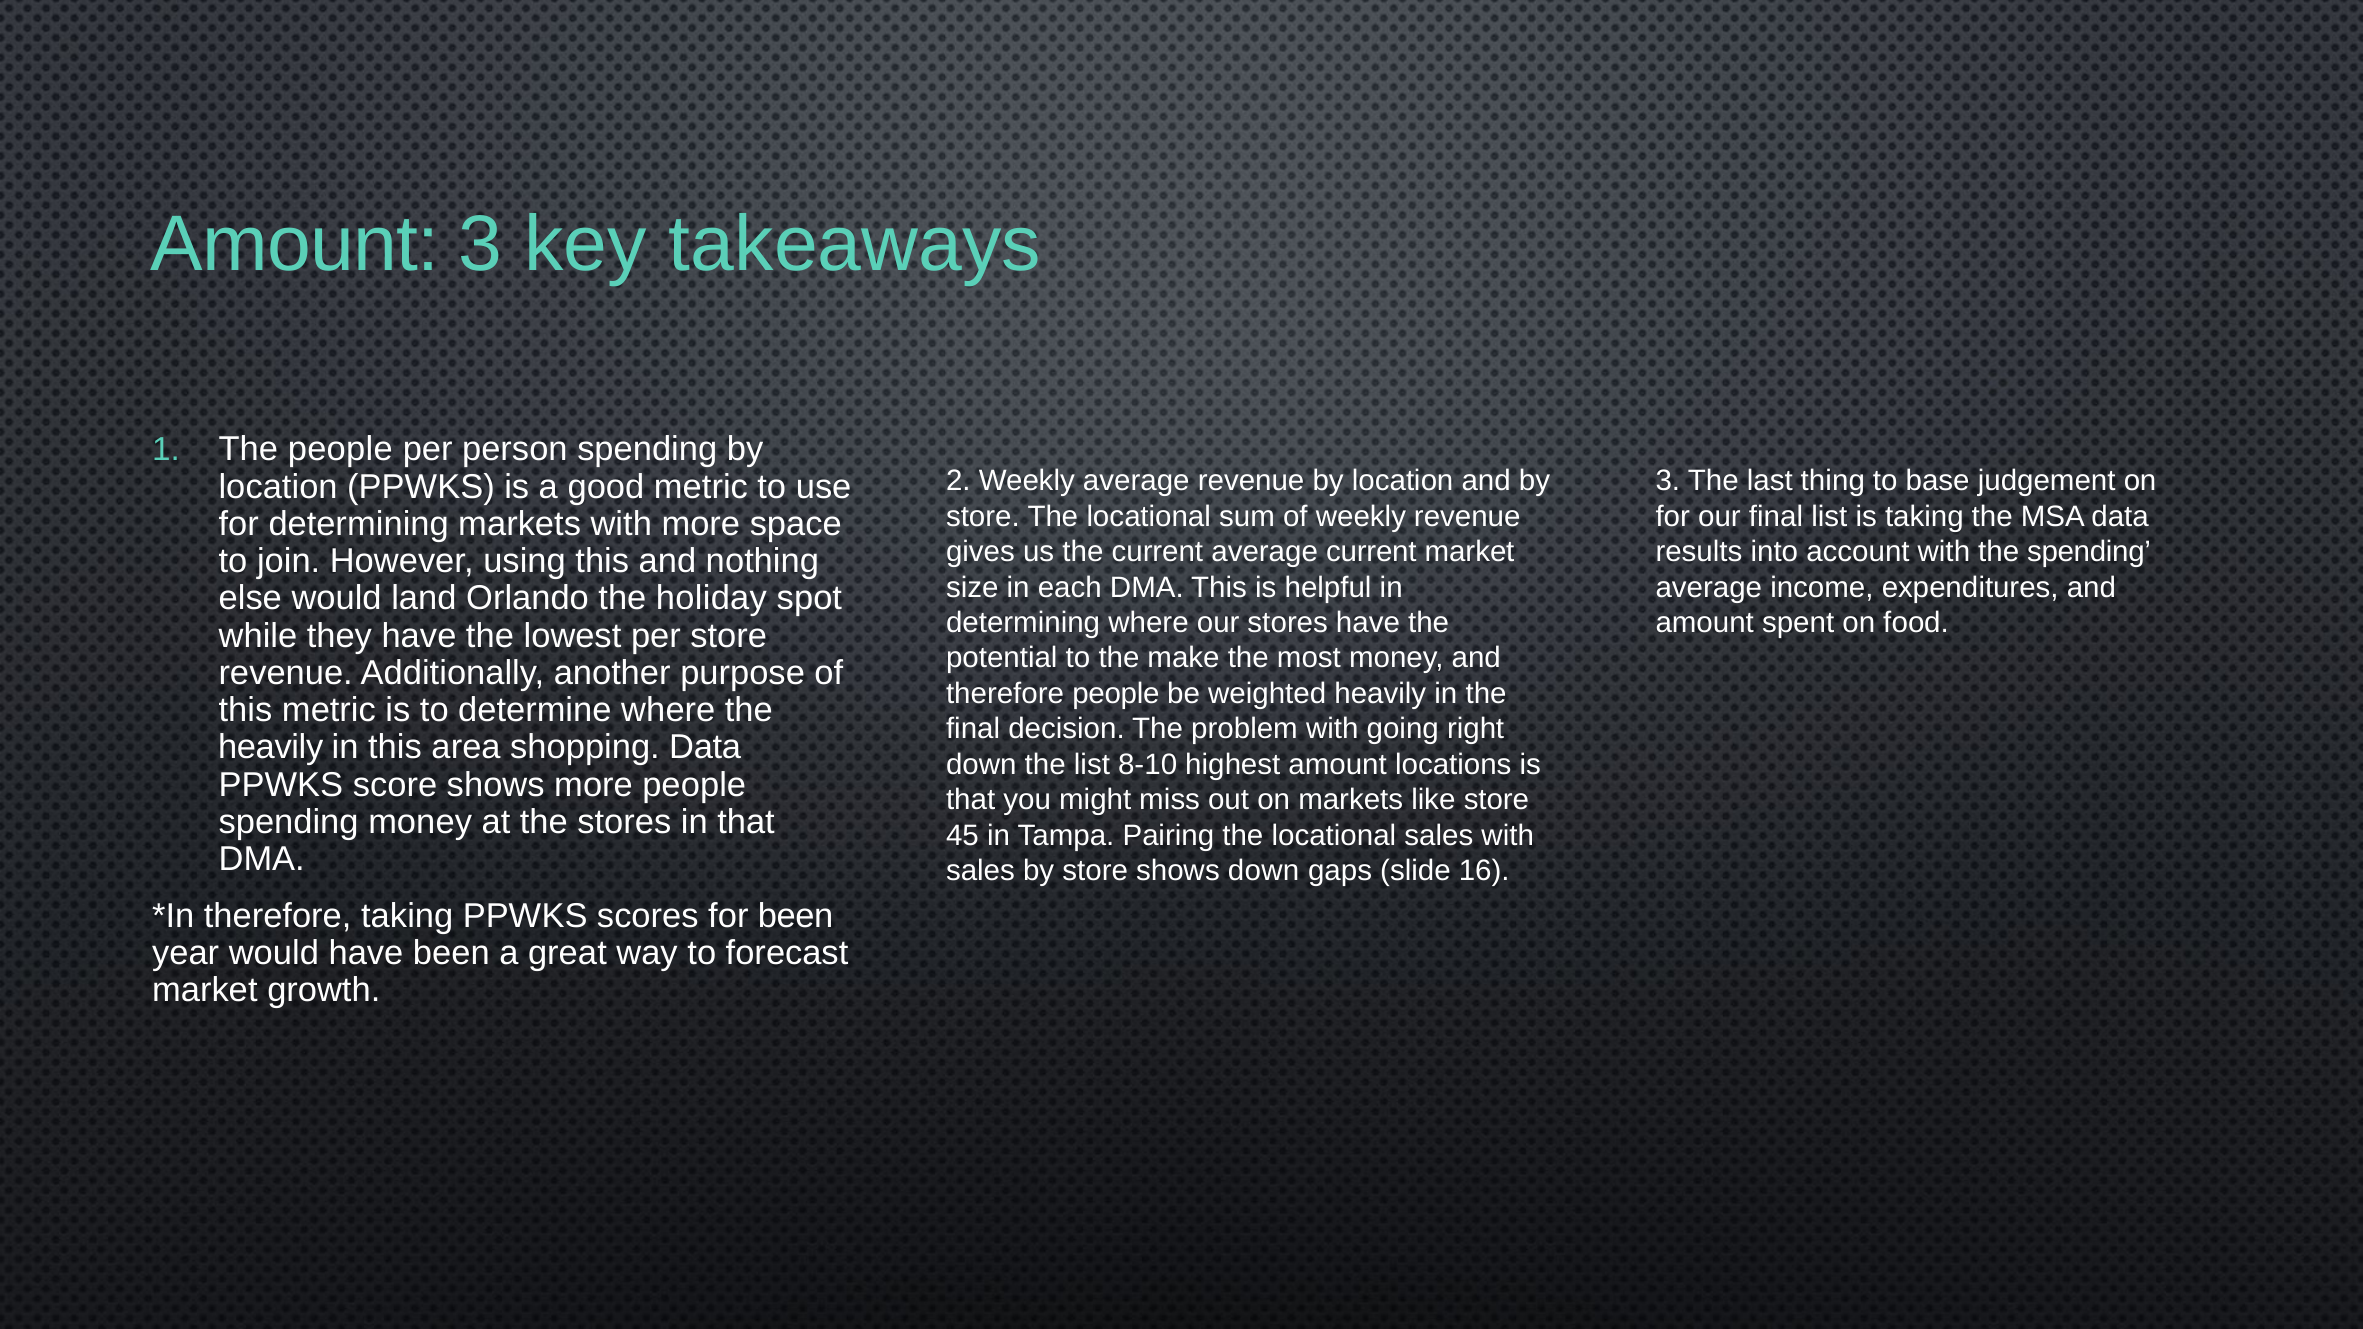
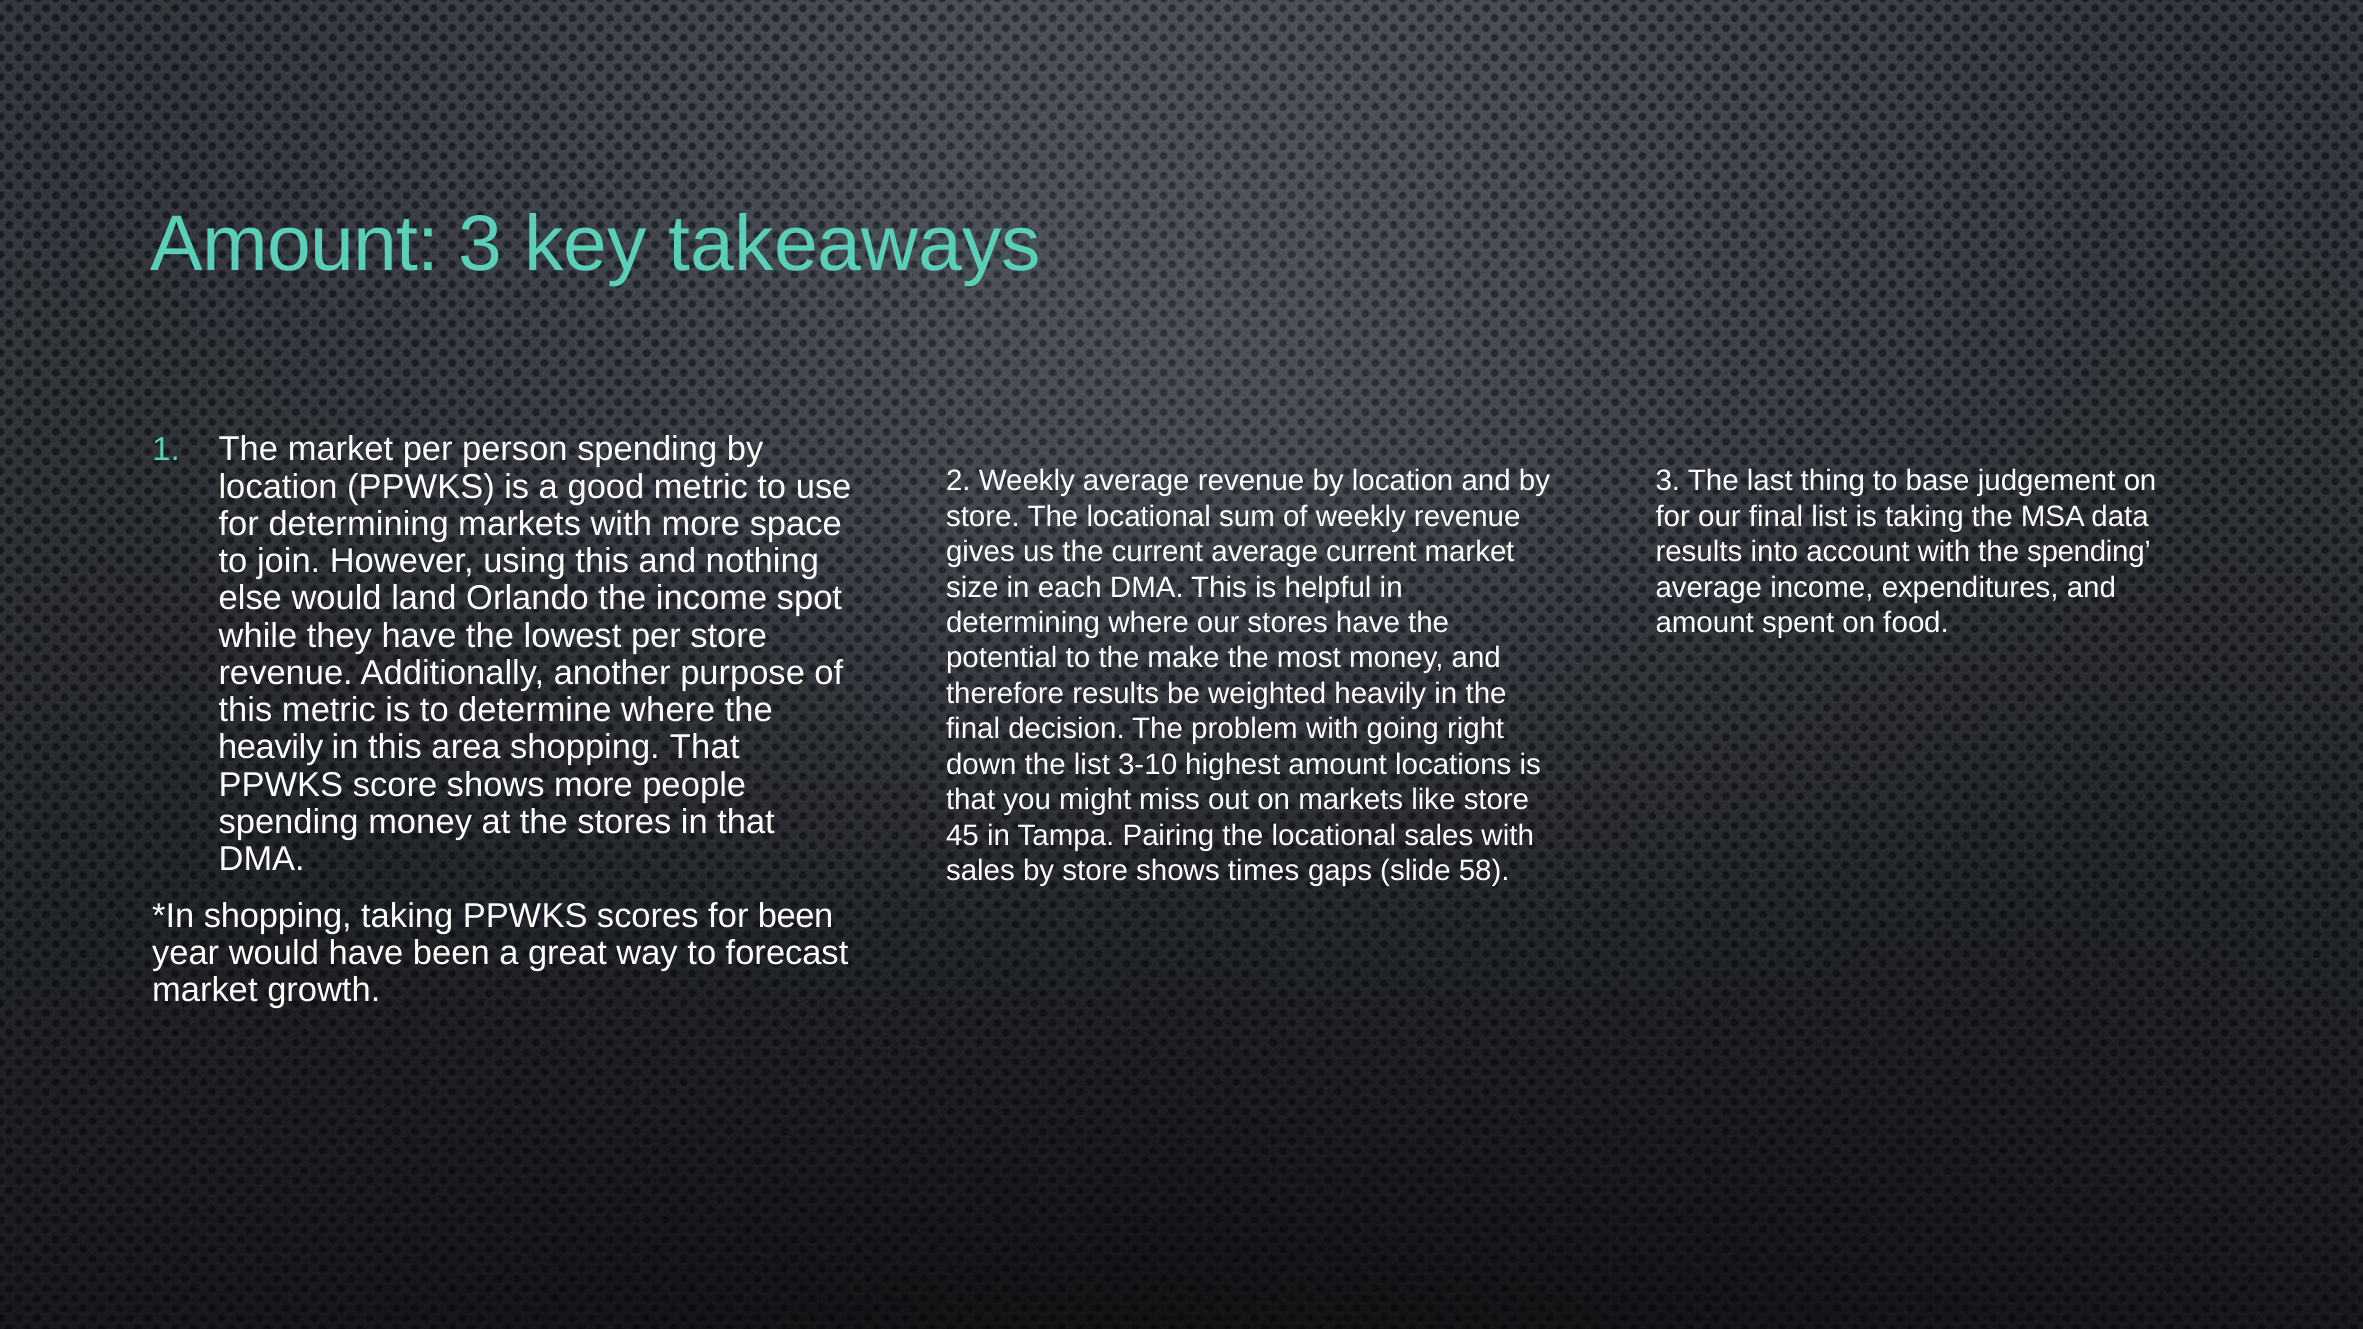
The people: people -> market
the holiday: holiday -> income
therefore people: people -> results
shopping Data: Data -> That
8-10: 8-10 -> 3-10
shows down: down -> times
16: 16 -> 58
therefore at (278, 916): therefore -> shopping
